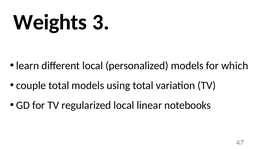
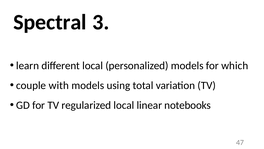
Weights: Weights -> Spectral
couple total: total -> with
